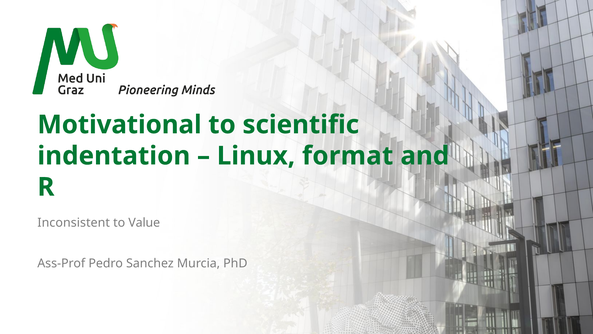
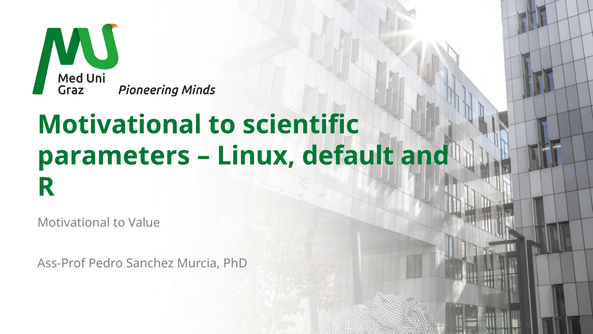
indentation: indentation -> parameters
format: format -> default
Inconsistent at (74, 223): Inconsistent -> Motivational
